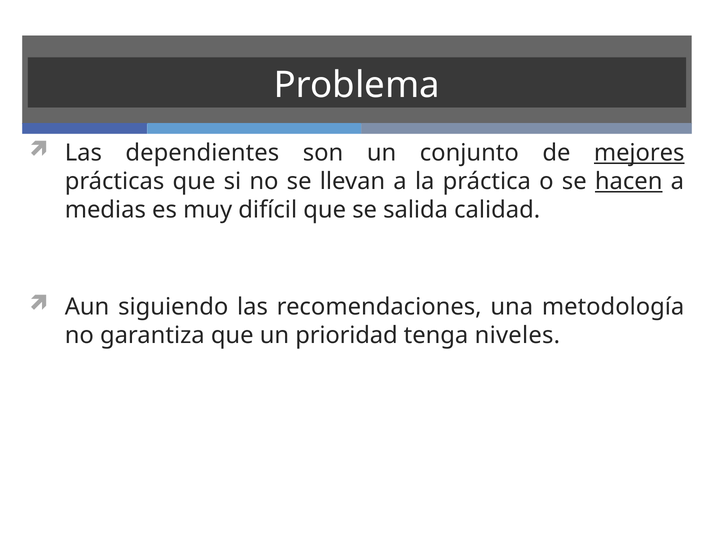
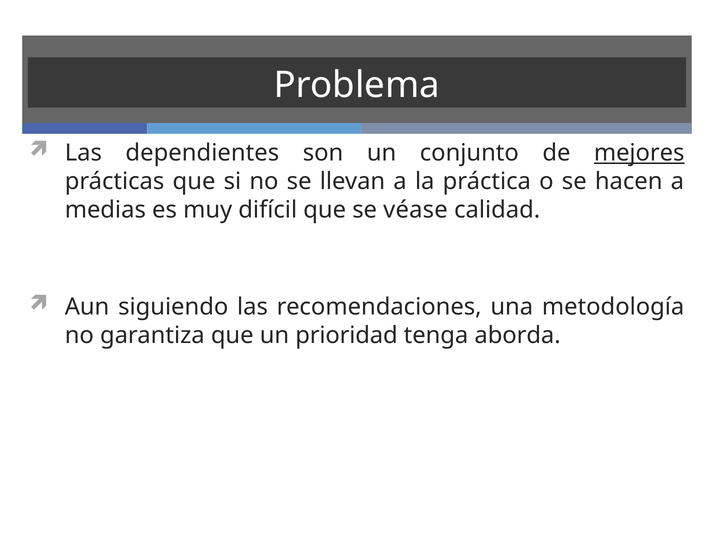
hacen underline: present -> none
salida: salida -> véase
niveles: niveles -> aborda
